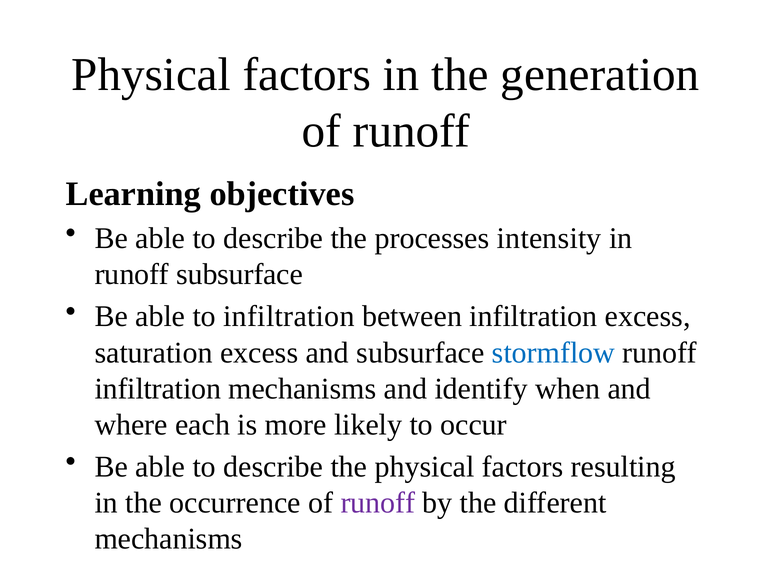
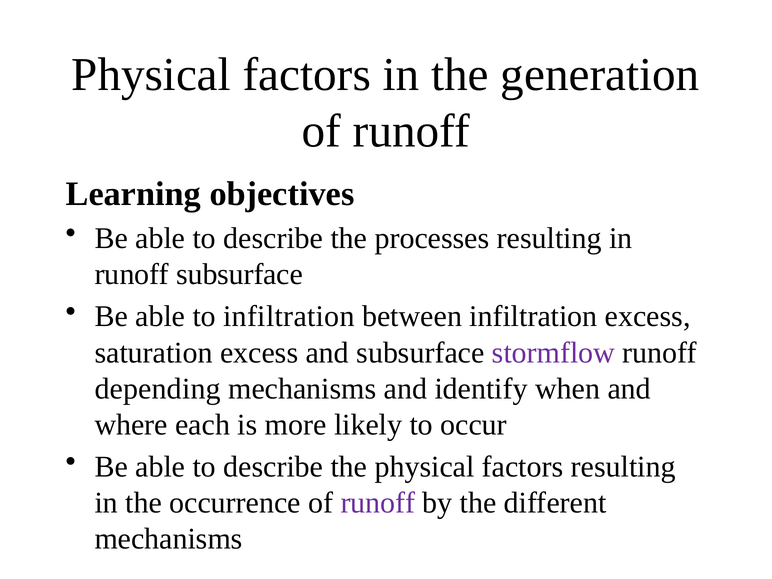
processes intensity: intensity -> resulting
stormflow colour: blue -> purple
infiltration at (158, 389): infiltration -> depending
